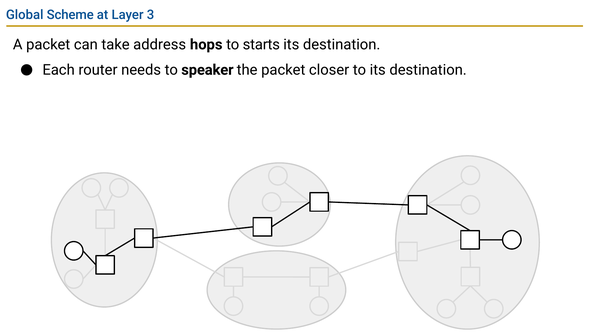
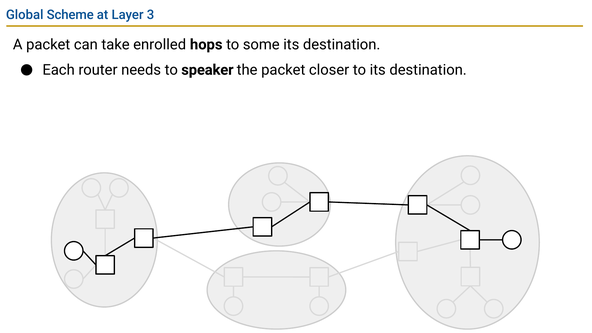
address: address -> enrolled
starts: starts -> some
